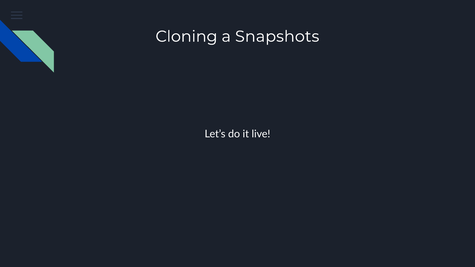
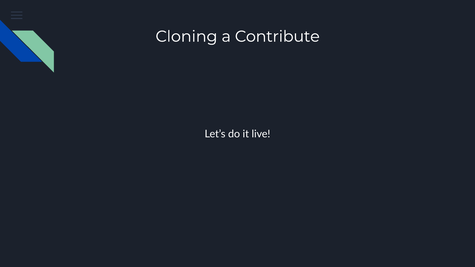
Snapshots: Snapshots -> Contribute
